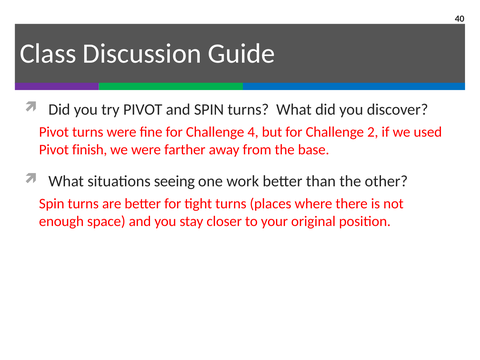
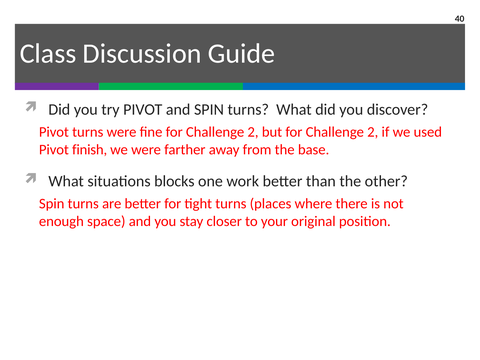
fine for Challenge 4: 4 -> 2
seeing: seeing -> blocks
